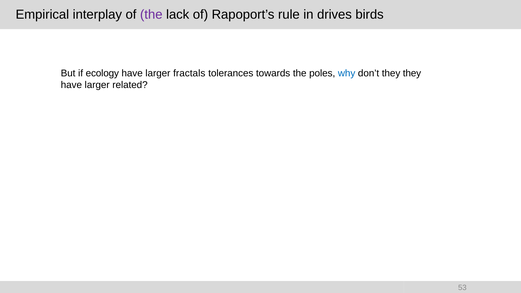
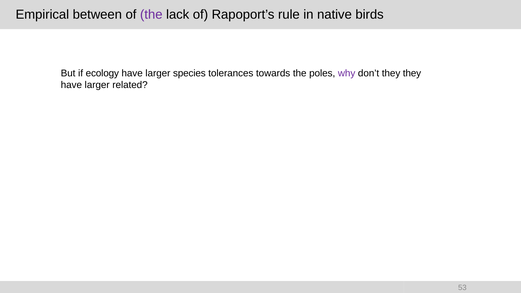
interplay: interplay -> between
drives: drives -> native
fractals: fractals -> species
why colour: blue -> purple
